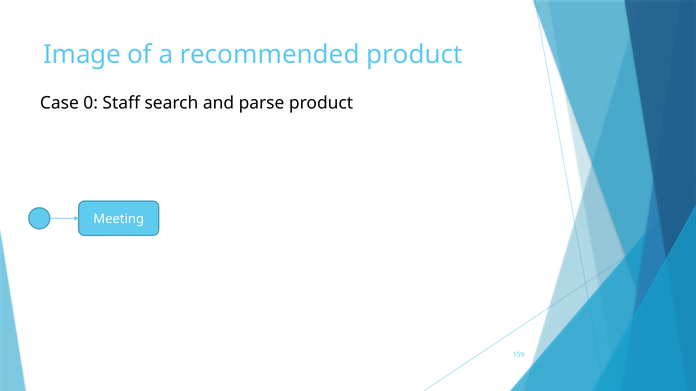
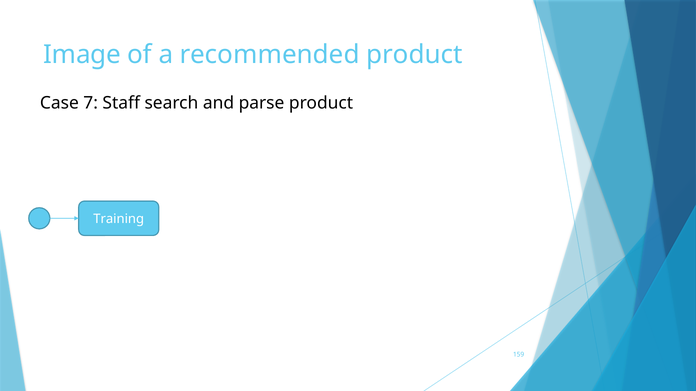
0: 0 -> 7
Meeting: Meeting -> Training
